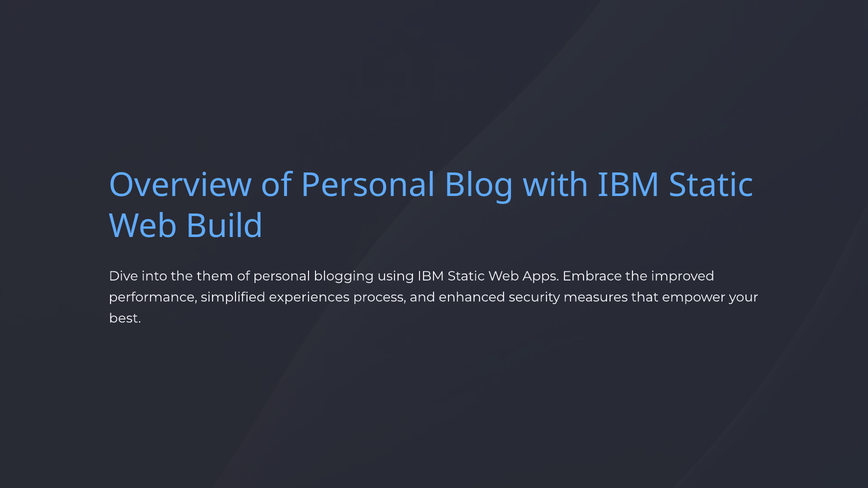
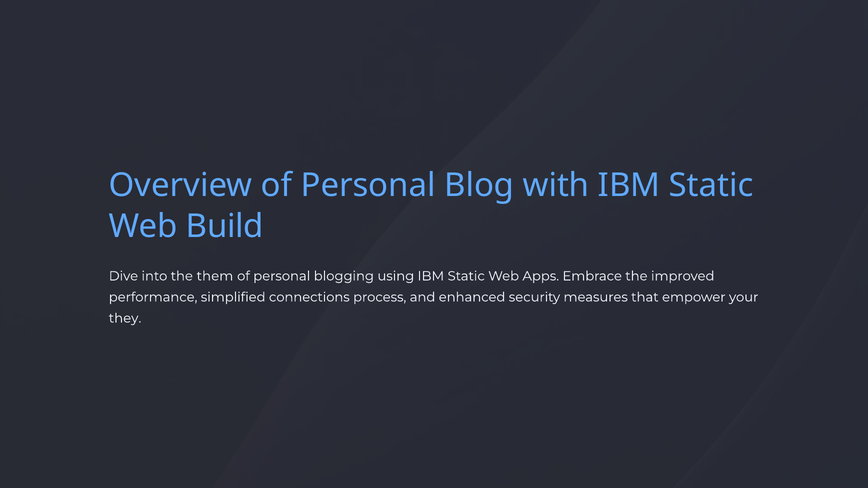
experiences: experiences -> connections
best: best -> they
